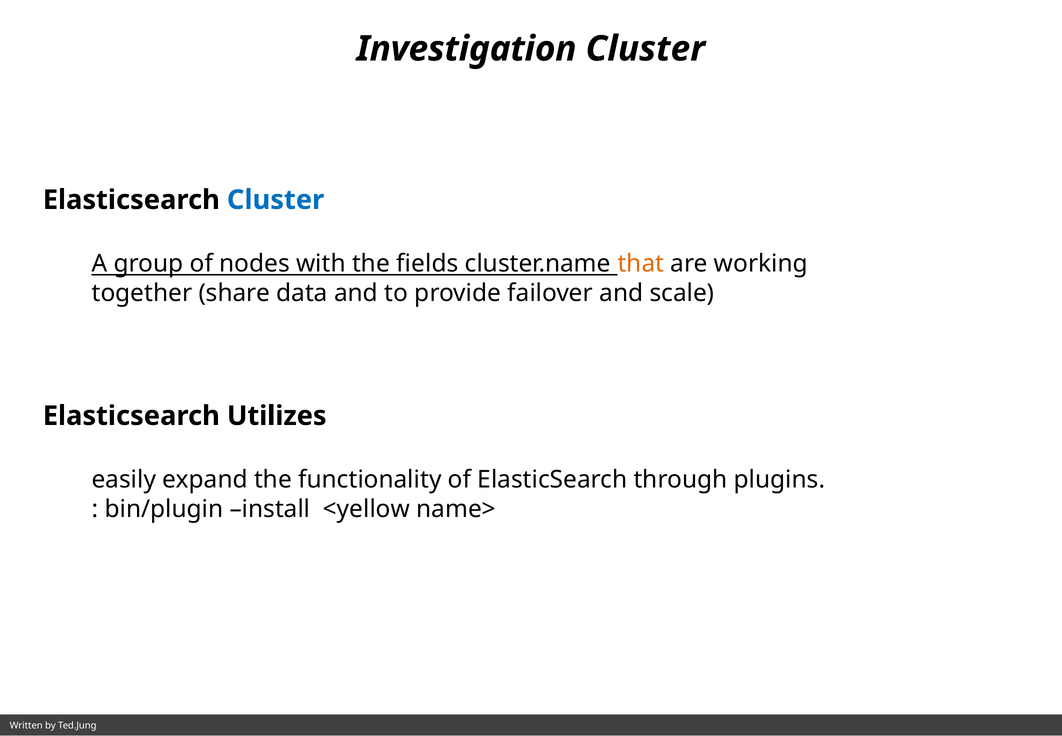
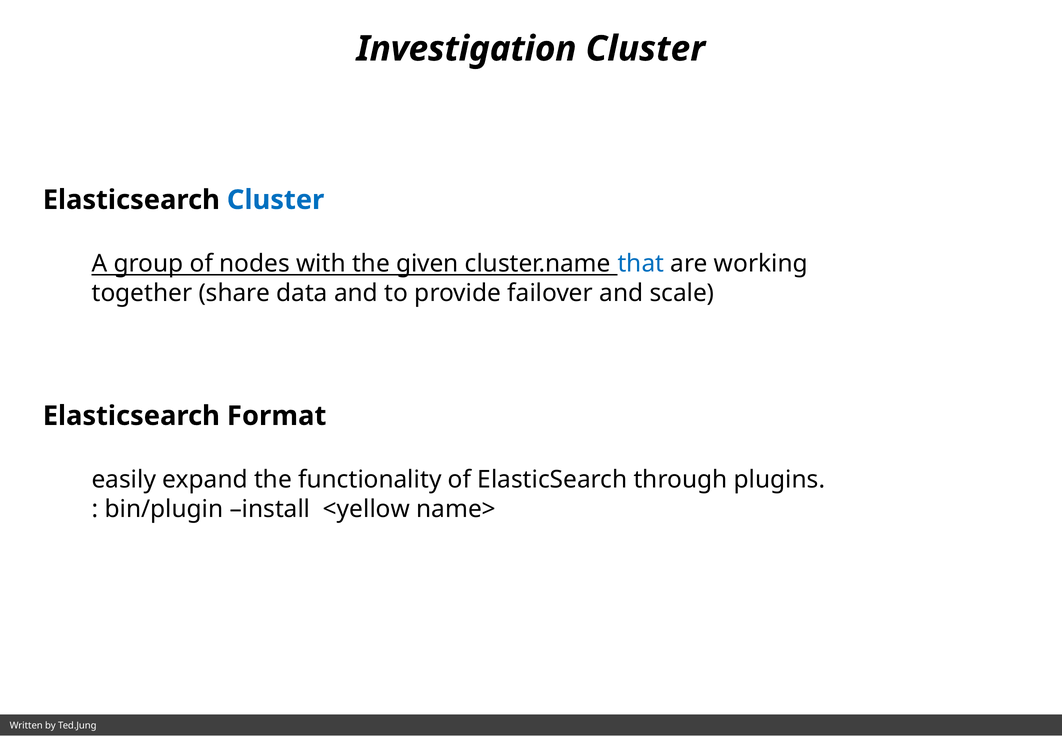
fields: fields -> given
that colour: orange -> blue
Utilizes: Utilizes -> Format
